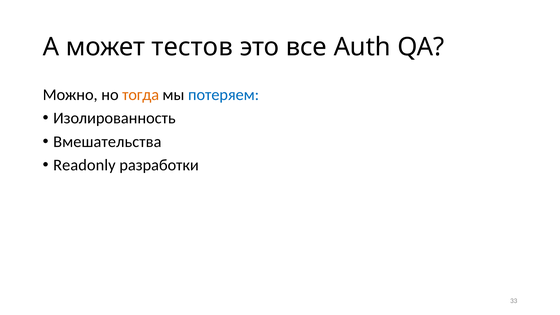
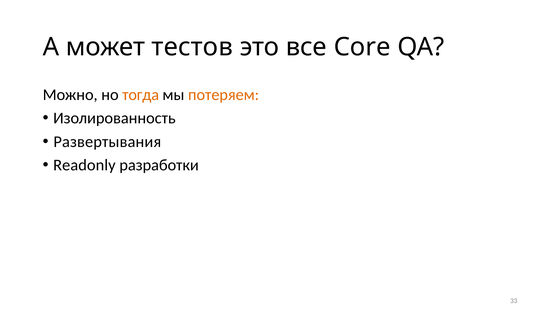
Auth: Auth -> Core
потеряем colour: blue -> orange
Вмешательства: Вмешательства -> Развертывания
